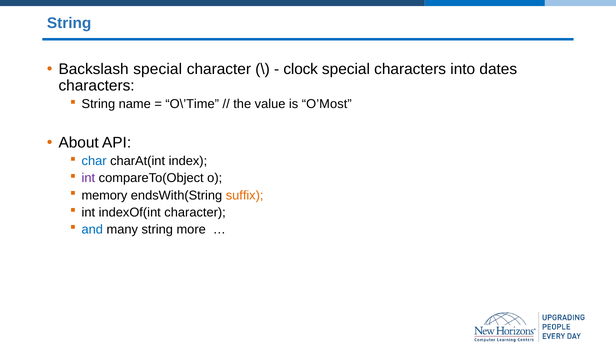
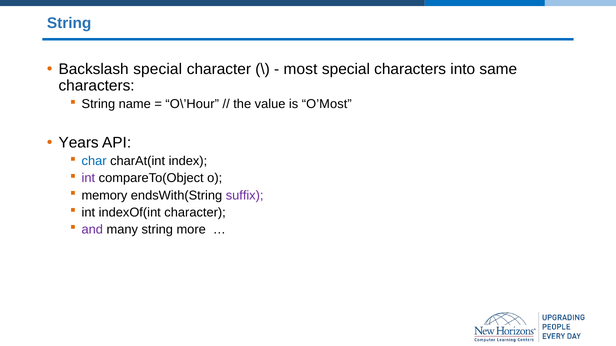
clock: clock -> most
dates: dates -> same
O\’Time: O\’Time -> O\’Hour
About: About -> Years
suffix colour: orange -> purple
and colour: blue -> purple
